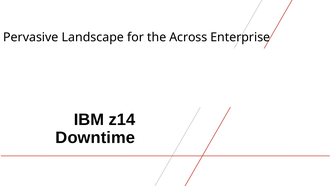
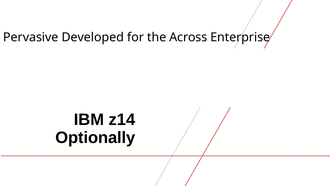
Landscape: Landscape -> Developed
Downtime: Downtime -> Optionally
